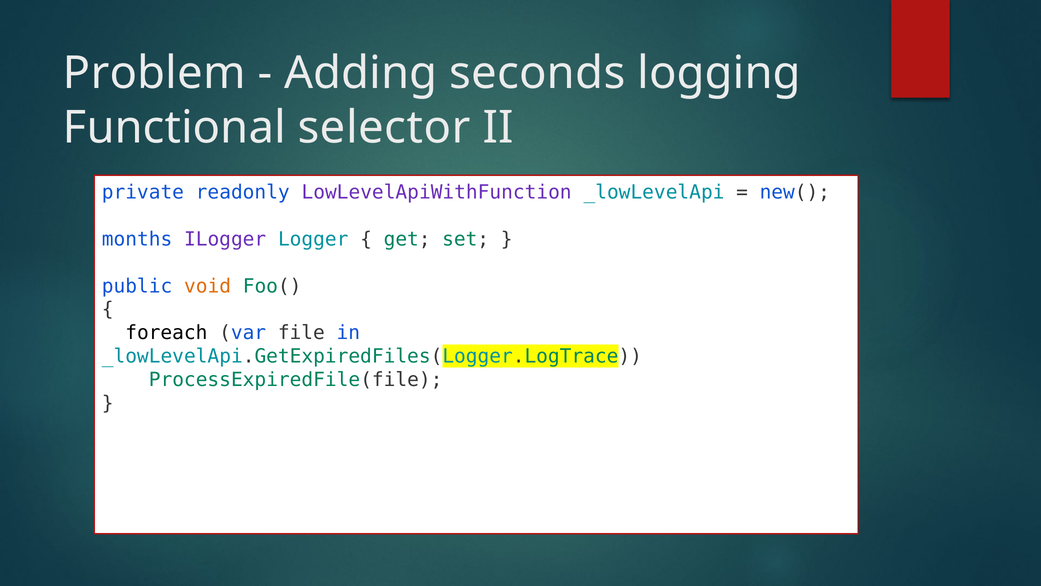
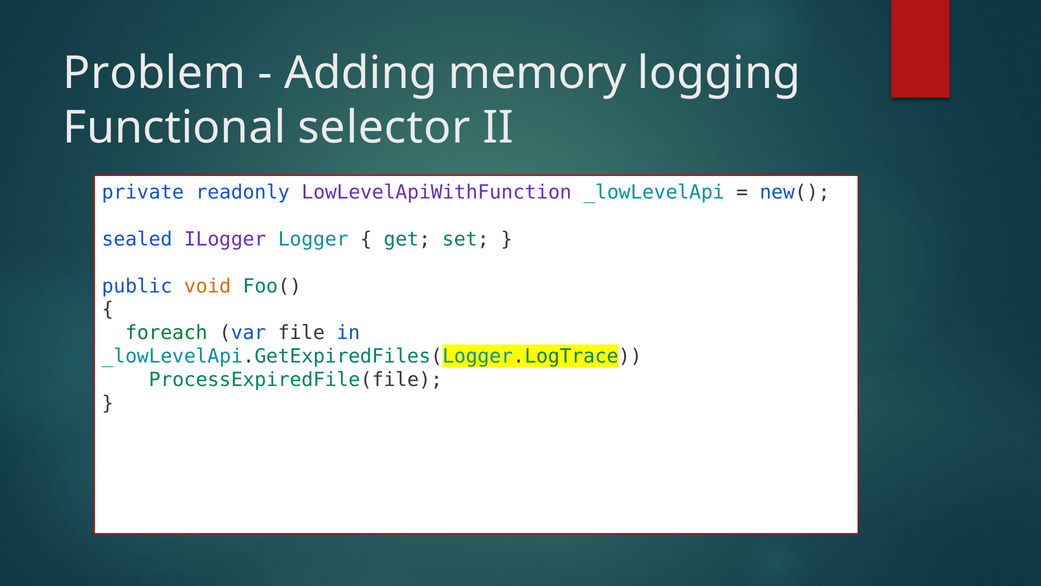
seconds: seconds -> memory
months: months -> sealed
foreach colour: black -> green
